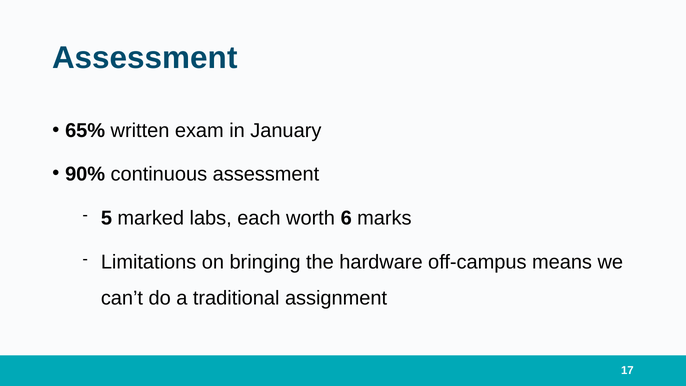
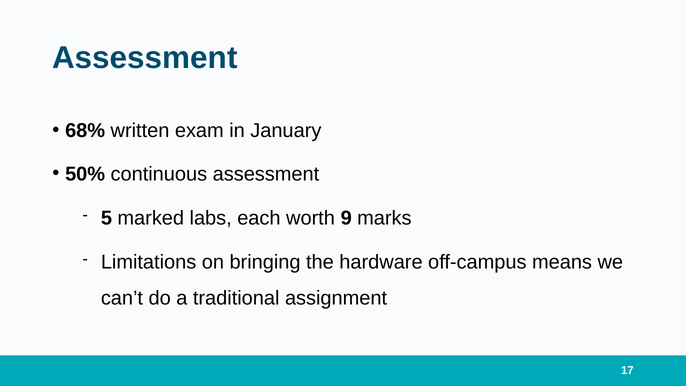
65%: 65% -> 68%
90%: 90% -> 50%
6: 6 -> 9
